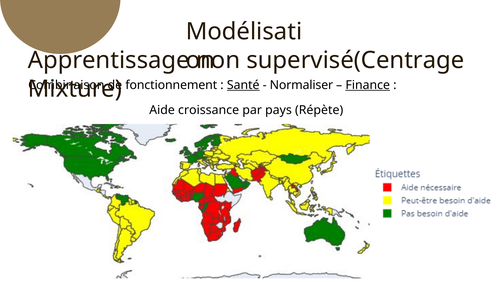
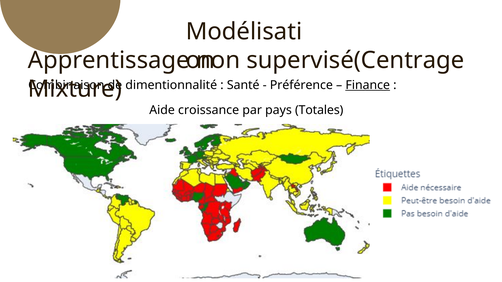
fonctionnement: fonctionnement -> dimentionnalité
Santé underline: present -> none
Normaliser: Normaliser -> Préférence
Répète: Répète -> Totales
